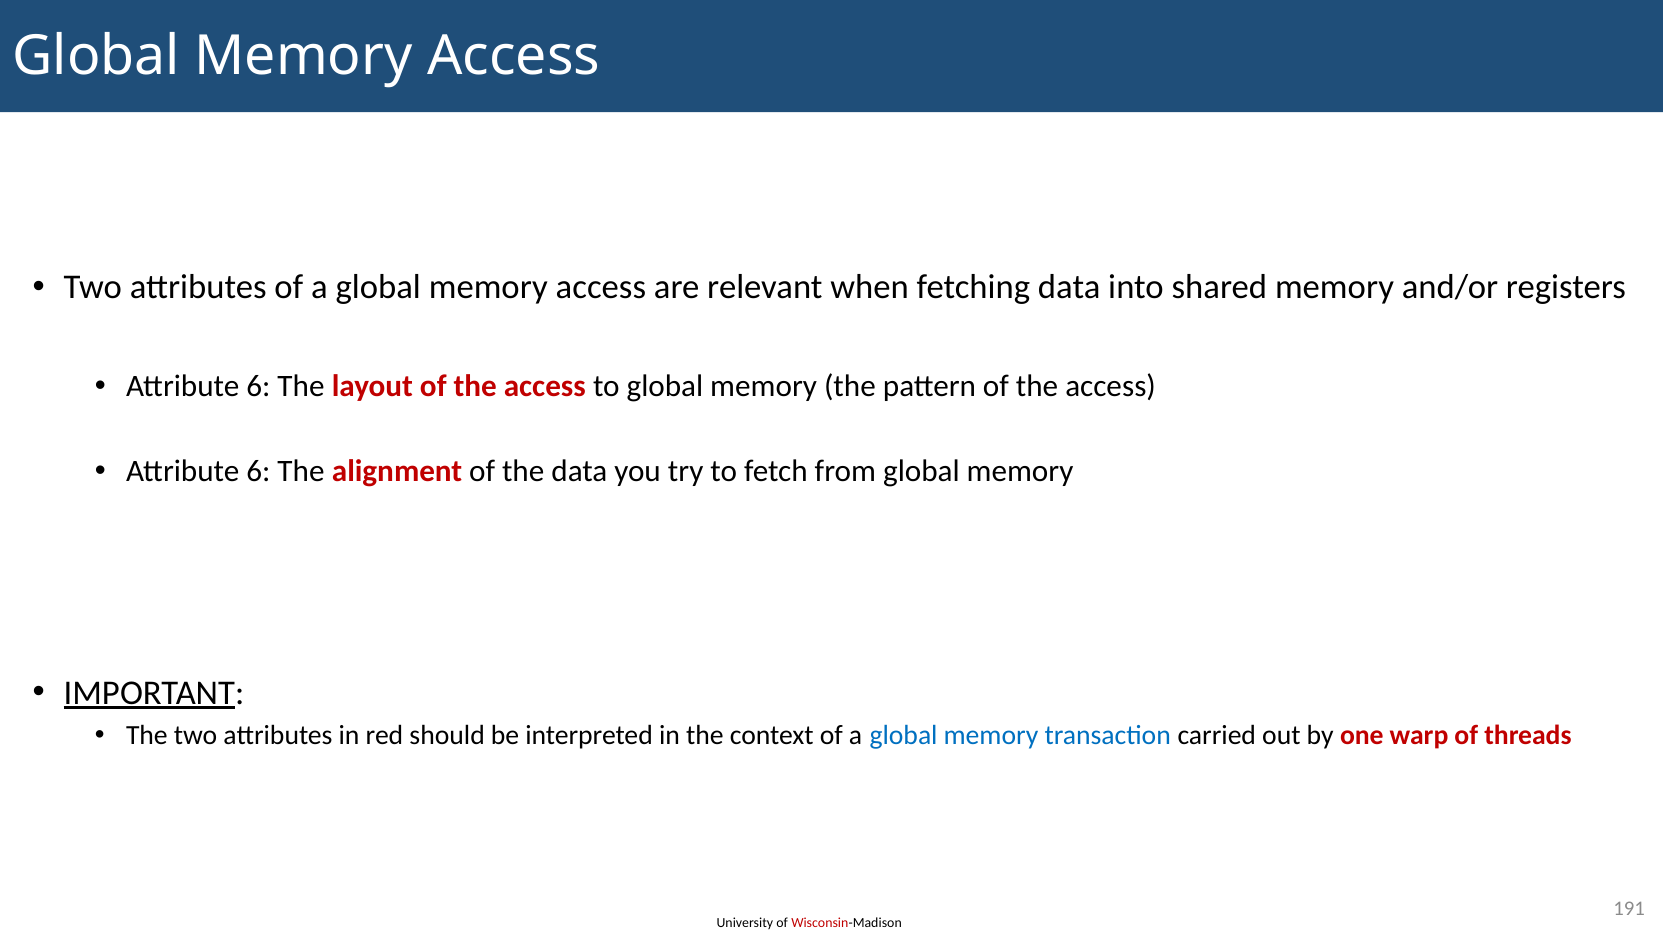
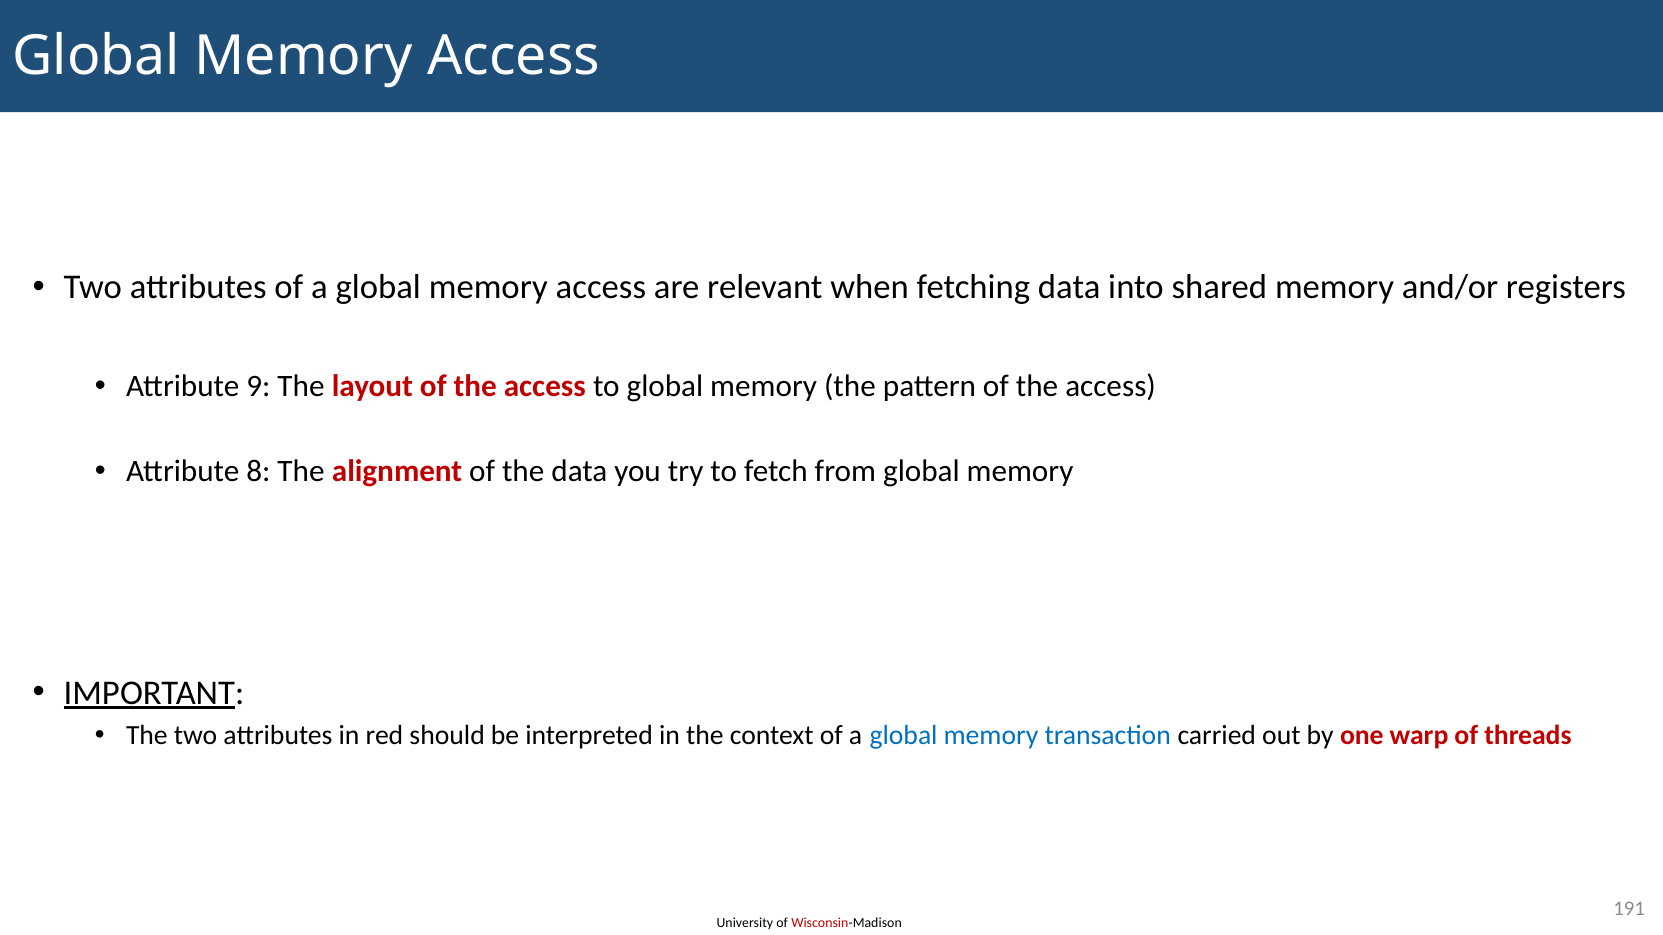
6 at (258, 387): 6 -> 9
6 at (258, 471): 6 -> 8
